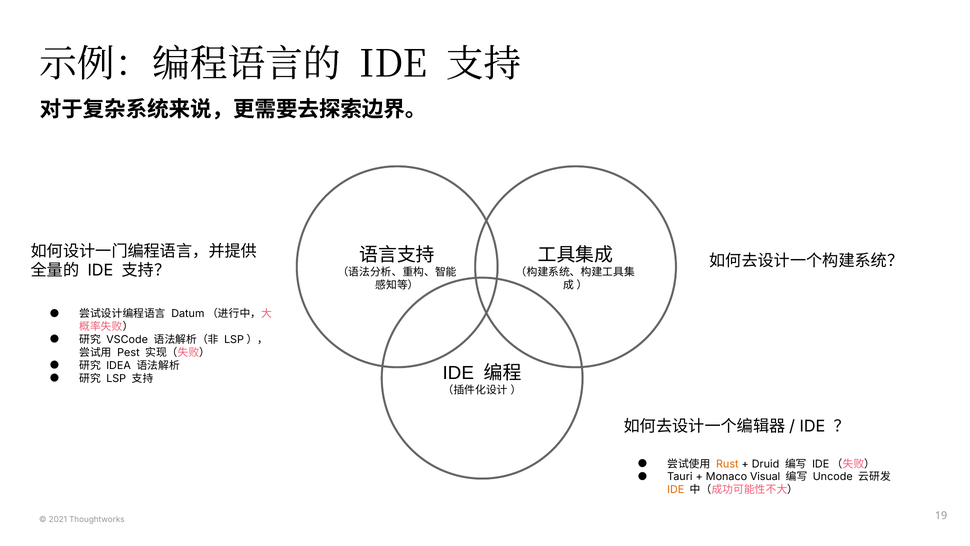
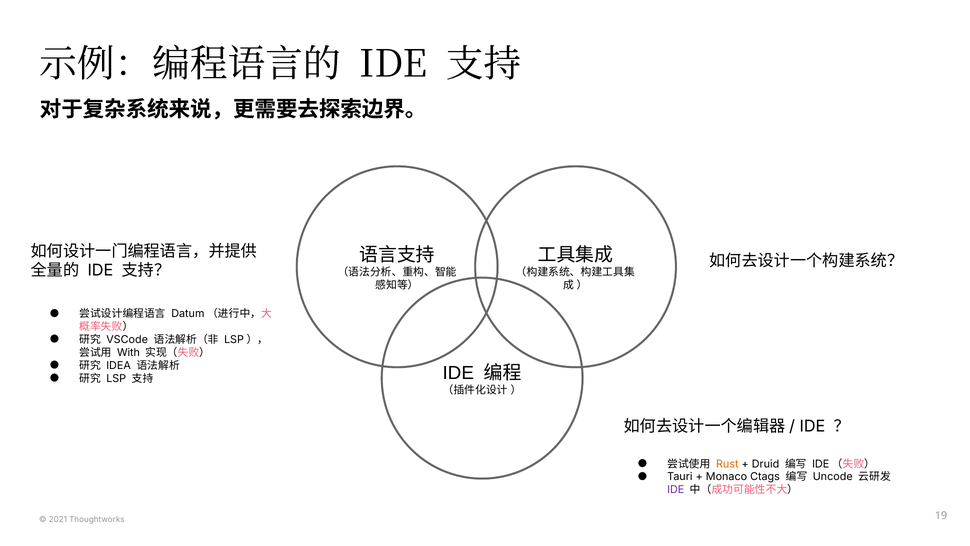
Pest: Pest -> With
Visual: Visual -> Ctags
IDE at (676, 490) colour: orange -> purple
